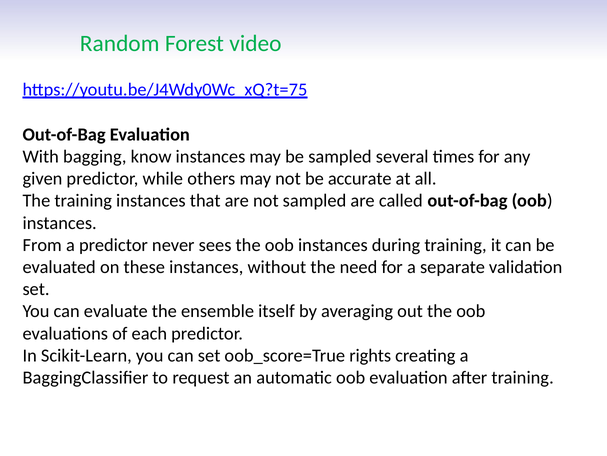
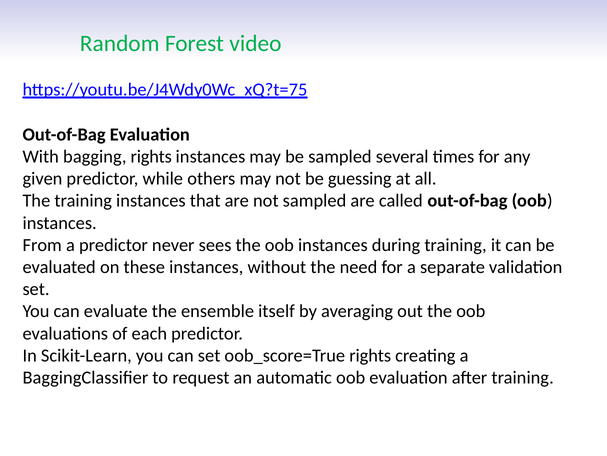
bagging know: know -> rights
accurate: accurate -> guessing
